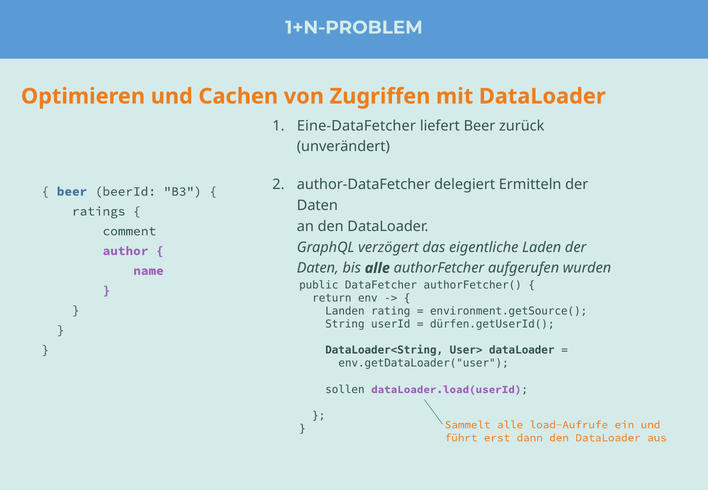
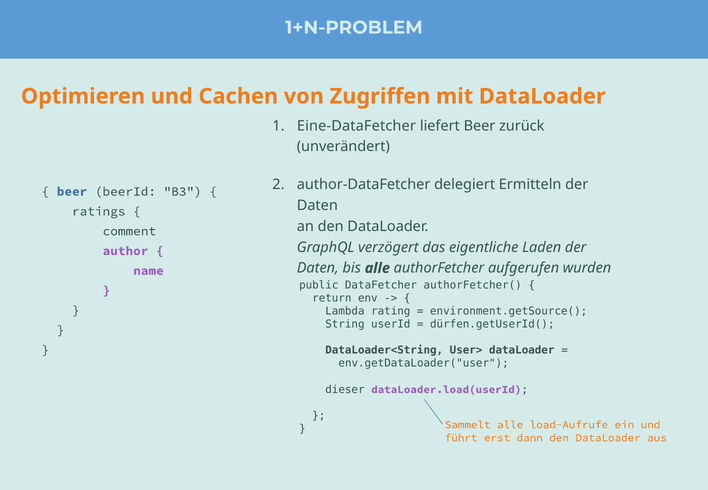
Landen: Landen -> Lambda
sollen: sollen -> dieser
